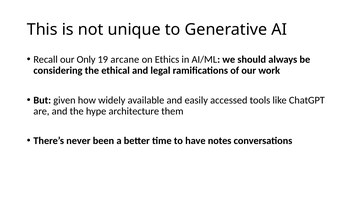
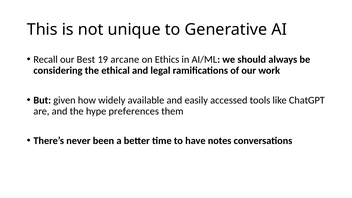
Only: Only -> Best
architecture: architecture -> preferences
